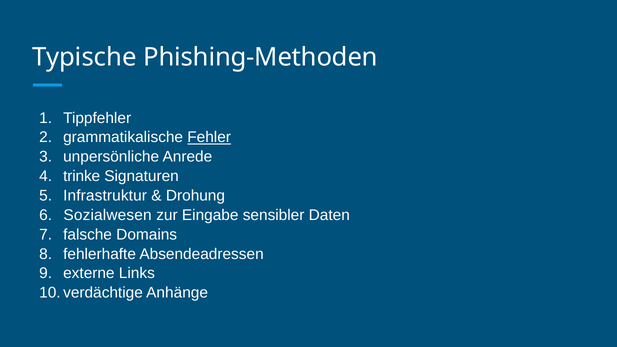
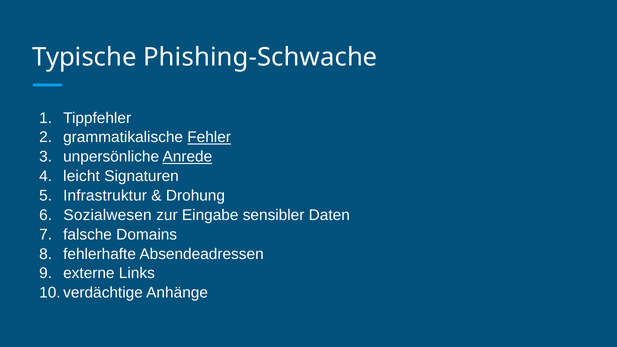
Phishing-Methoden: Phishing-Methoden -> Phishing-Schwache
Anrede underline: none -> present
trinke: trinke -> leicht
